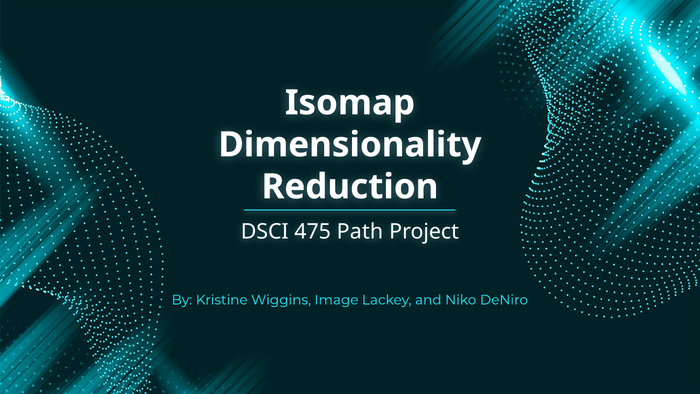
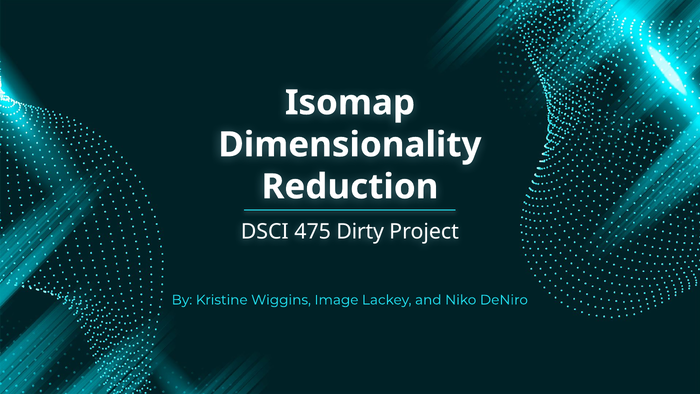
Path: Path -> Dirty
